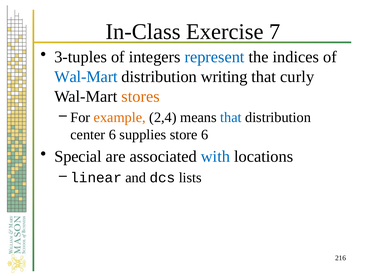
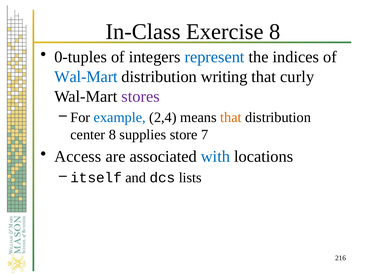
Exercise 7: 7 -> 8
3-tuples: 3-tuples -> 0-tuples
stores colour: orange -> purple
example colour: orange -> blue
that at (231, 117) colour: blue -> orange
center 6: 6 -> 8
store 6: 6 -> 7
Special: Special -> Access
linear: linear -> itself
